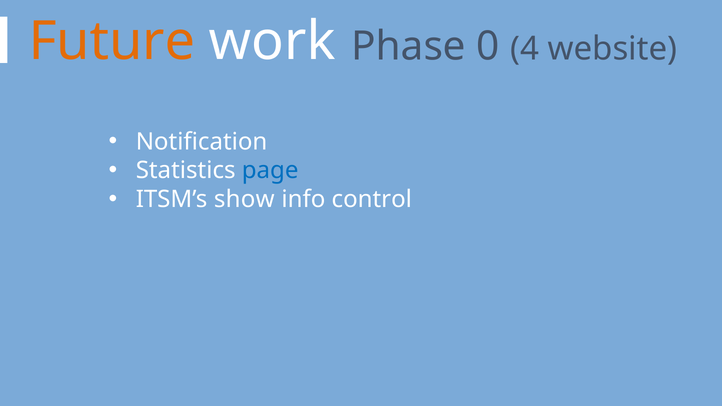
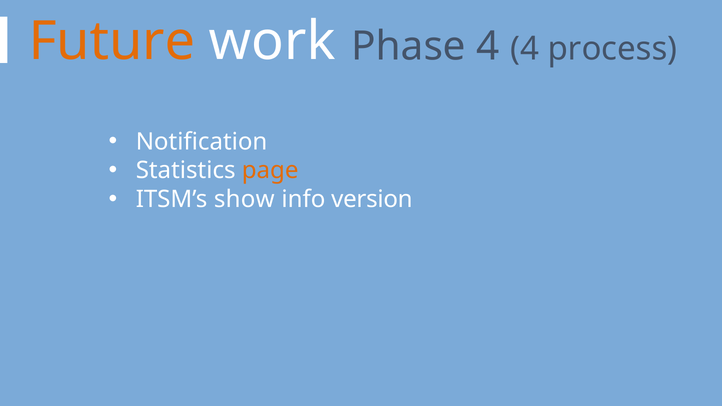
Phase 0: 0 -> 4
website: website -> process
page colour: blue -> orange
control: control -> version
